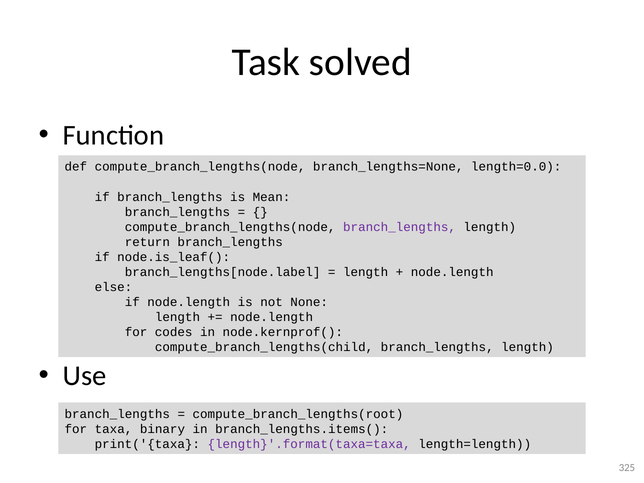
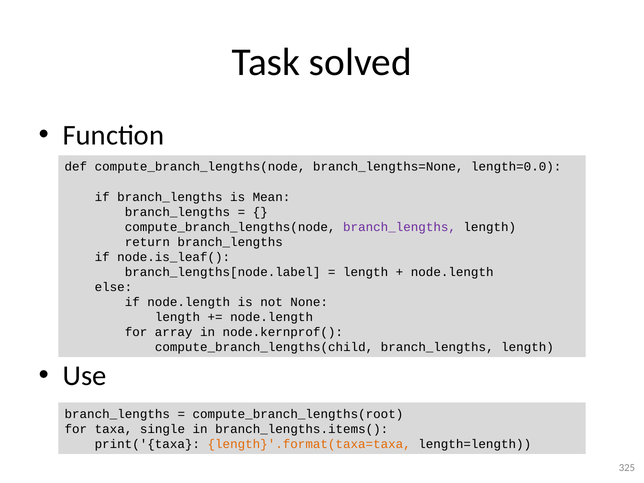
codes: codes -> array
binary: binary -> single
length}'.format(taxa=taxa colour: purple -> orange
